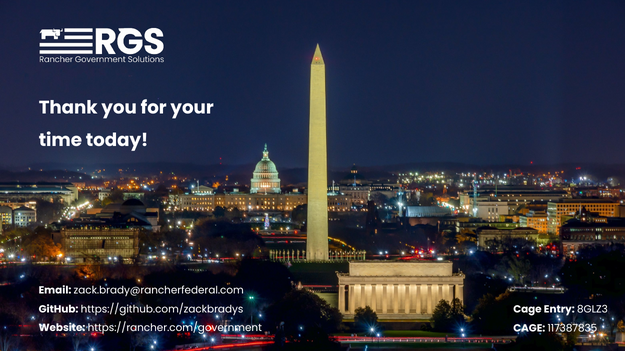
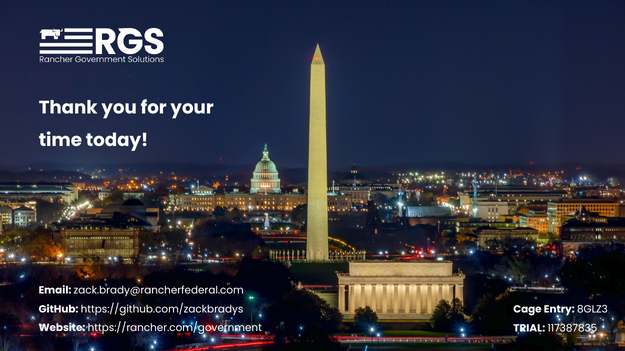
CAGE at (529, 329): CAGE -> TRIAL
